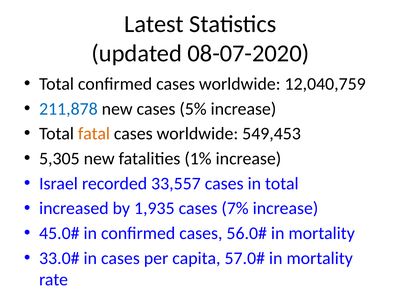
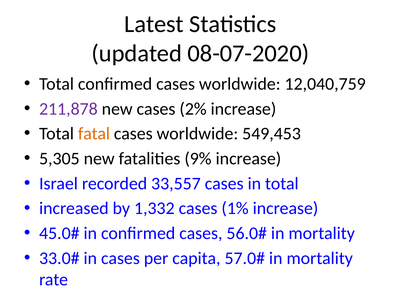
211,878 colour: blue -> purple
5%: 5% -> 2%
1%: 1% -> 9%
1,935: 1,935 -> 1,332
7%: 7% -> 1%
